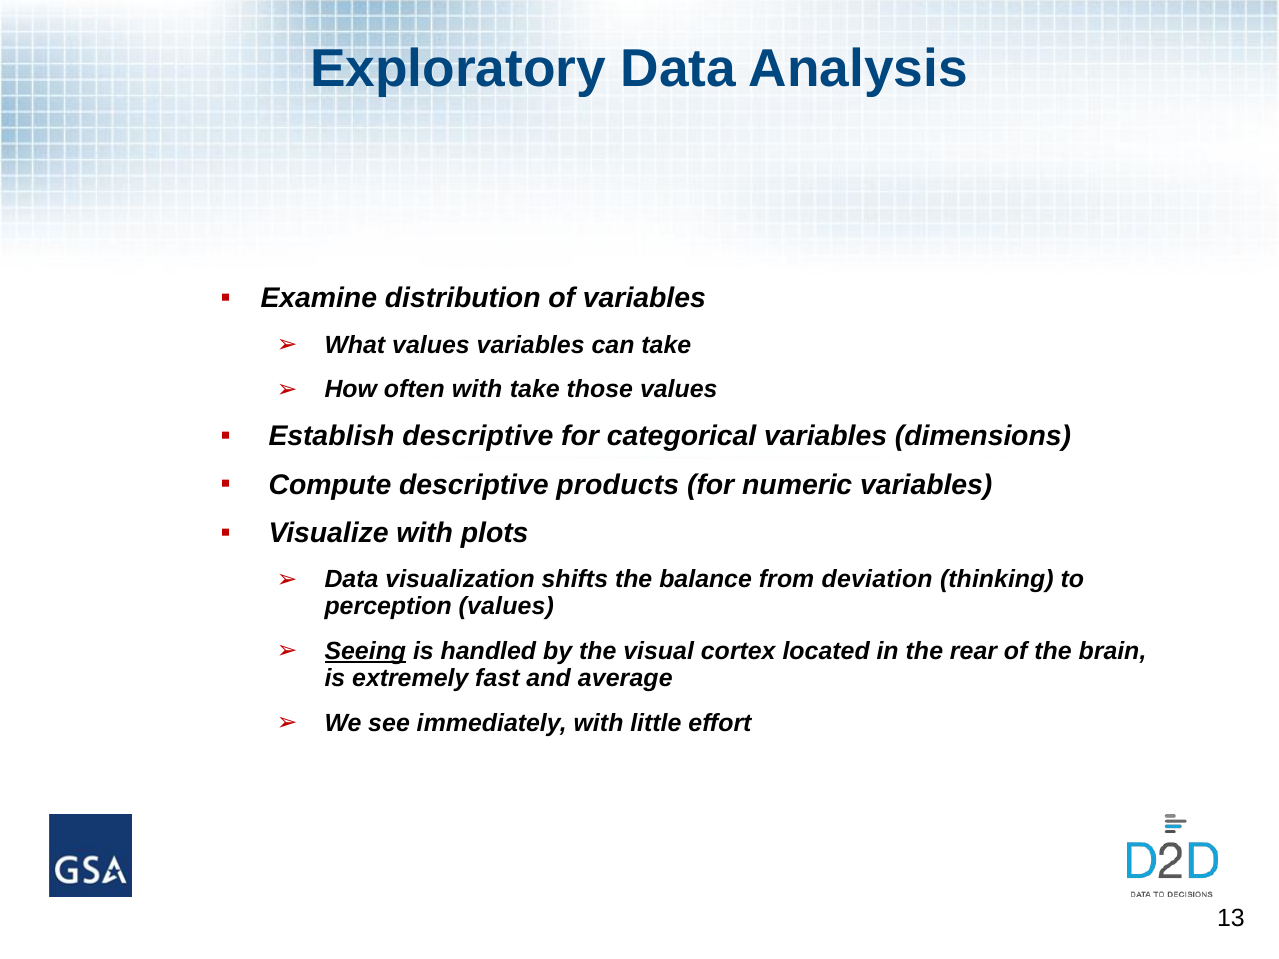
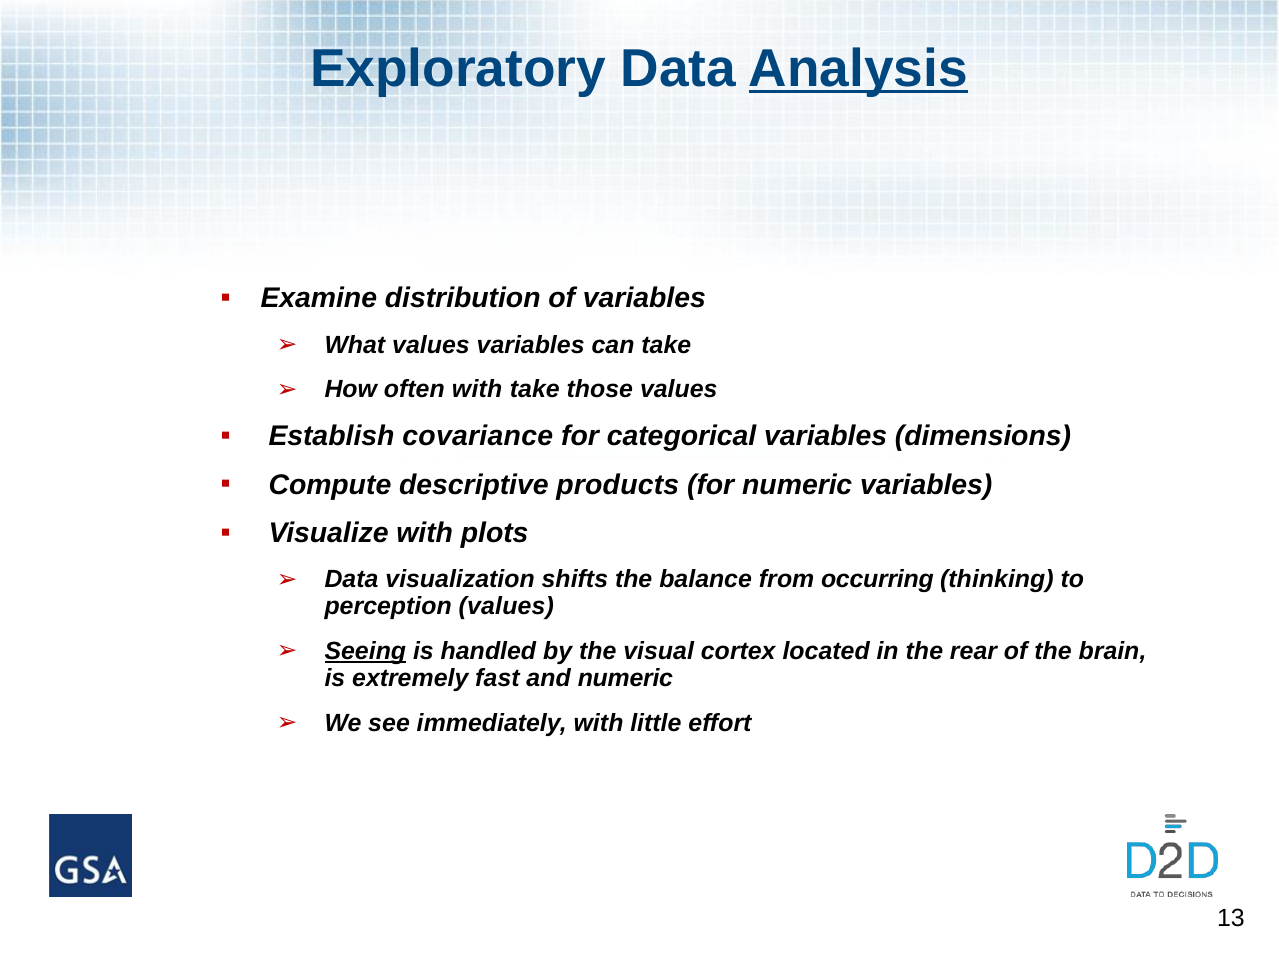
Analysis underline: none -> present
Establish descriptive: descriptive -> covariance
deviation: deviation -> occurring
and average: average -> numeric
